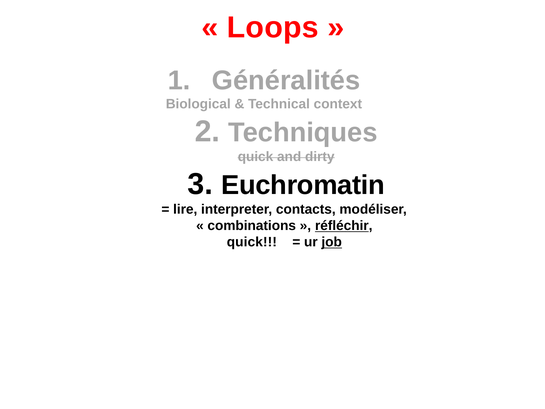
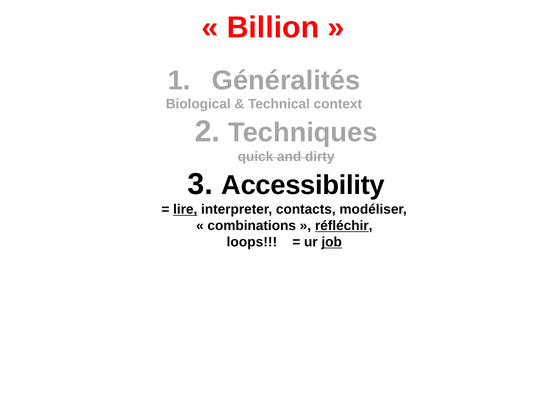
Loops: Loops -> Billion
Euchromatin: Euchromatin -> Accessibility
lire underline: none -> present
quick at (252, 242): quick -> loops
